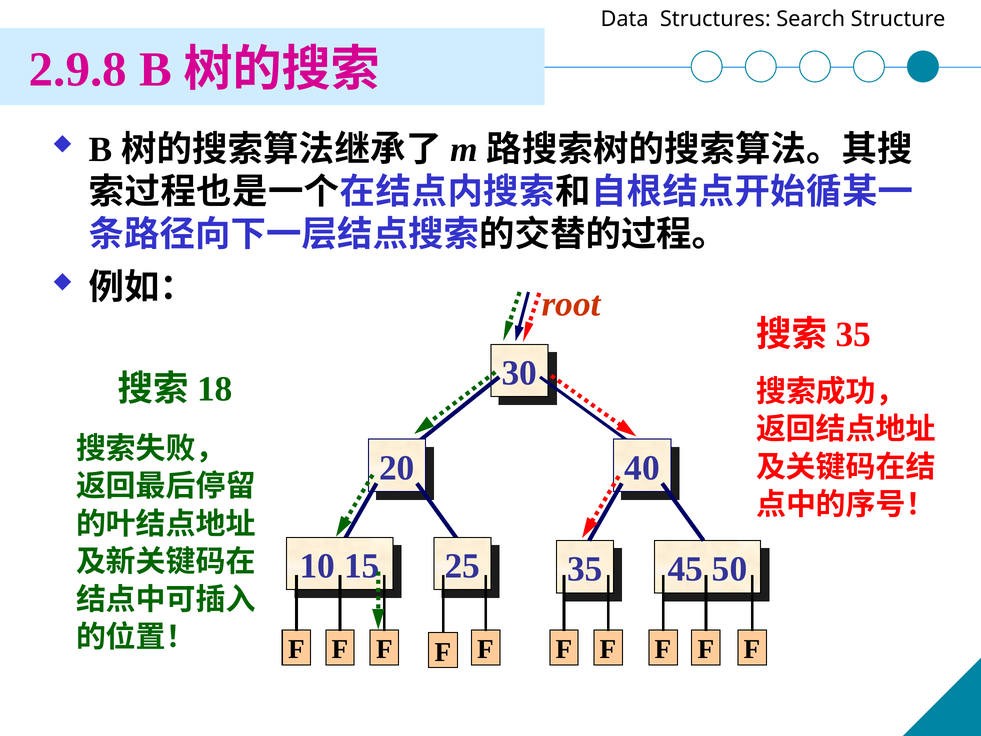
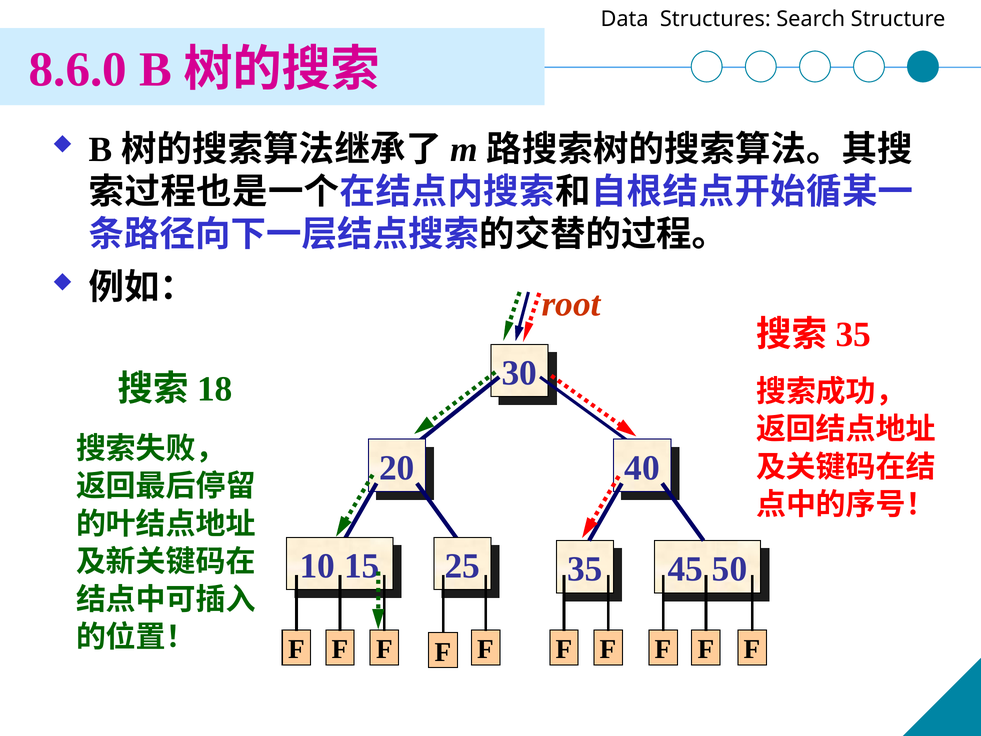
2.9.8: 2.9.8 -> 8.6.0
